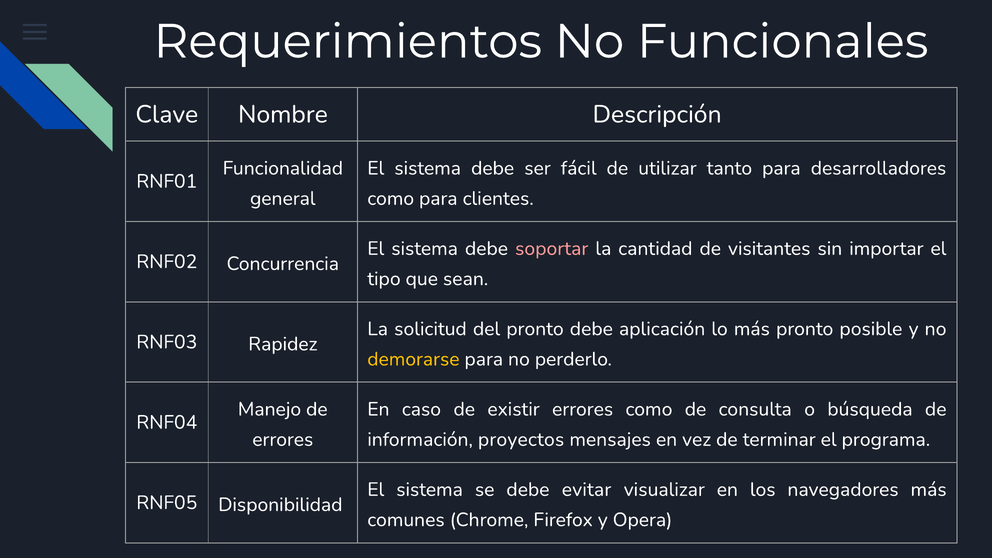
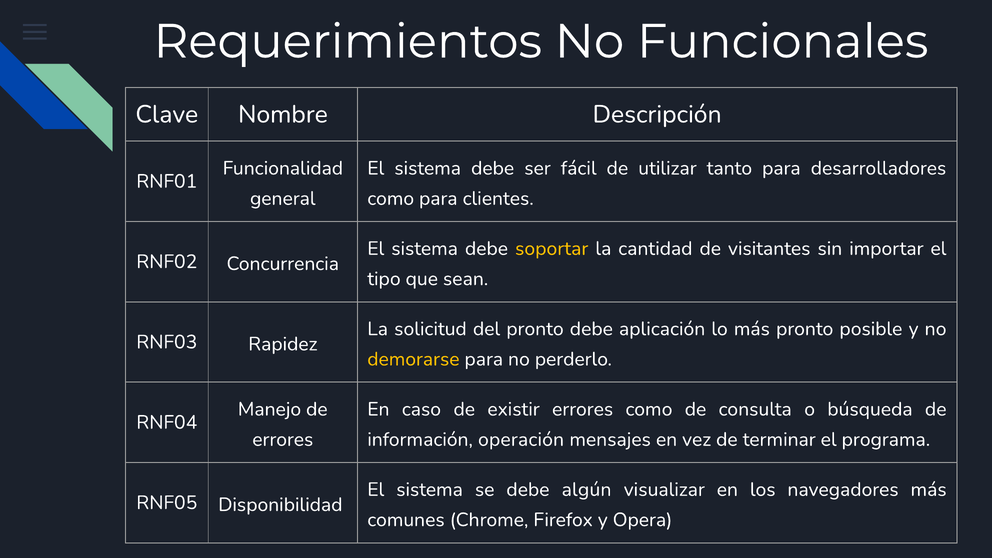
soportar colour: pink -> yellow
proyectos: proyectos -> operación
evitar: evitar -> algún
